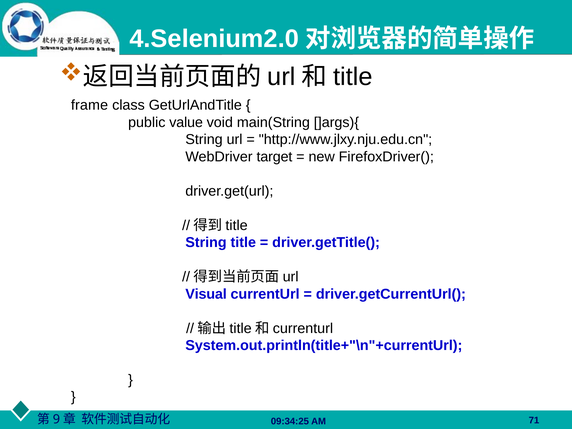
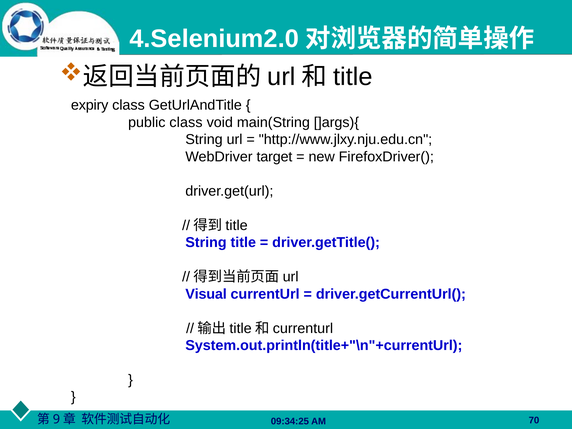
frame: frame -> expiry
public value: value -> class
71: 71 -> 70
